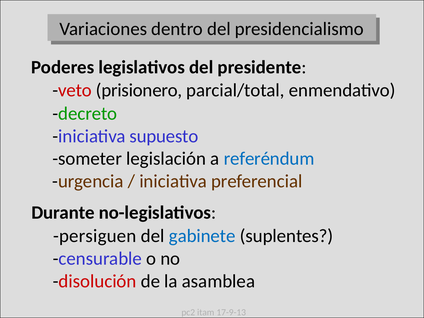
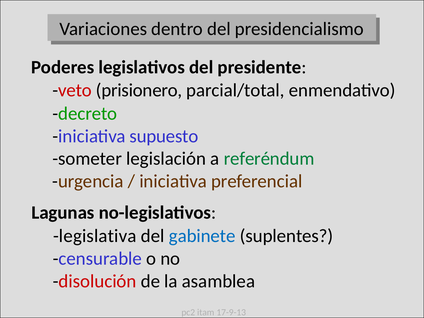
referéndum colour: blue -> green
Durante: Durante -> Lagunas
persiguen: persiguen -> legislativa
